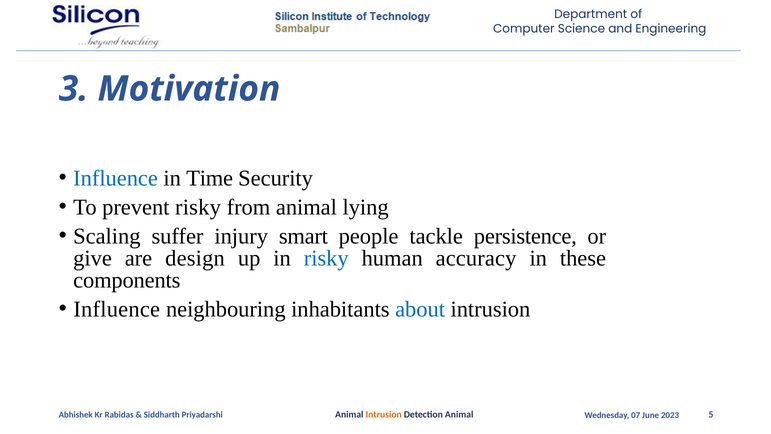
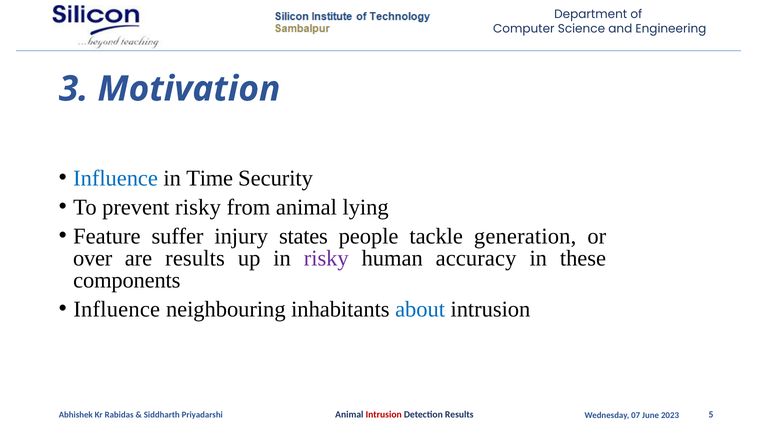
Scaling: Scaling -> Feature
smart: smart -> states
persistence: persistence -> generation
give: give -> over
are design: design -> results
risky at (326, 258) colour: blue -> purple
Intrusion at (384, 414) colour: orange -> red
Detection Animal: Animal -> Results
